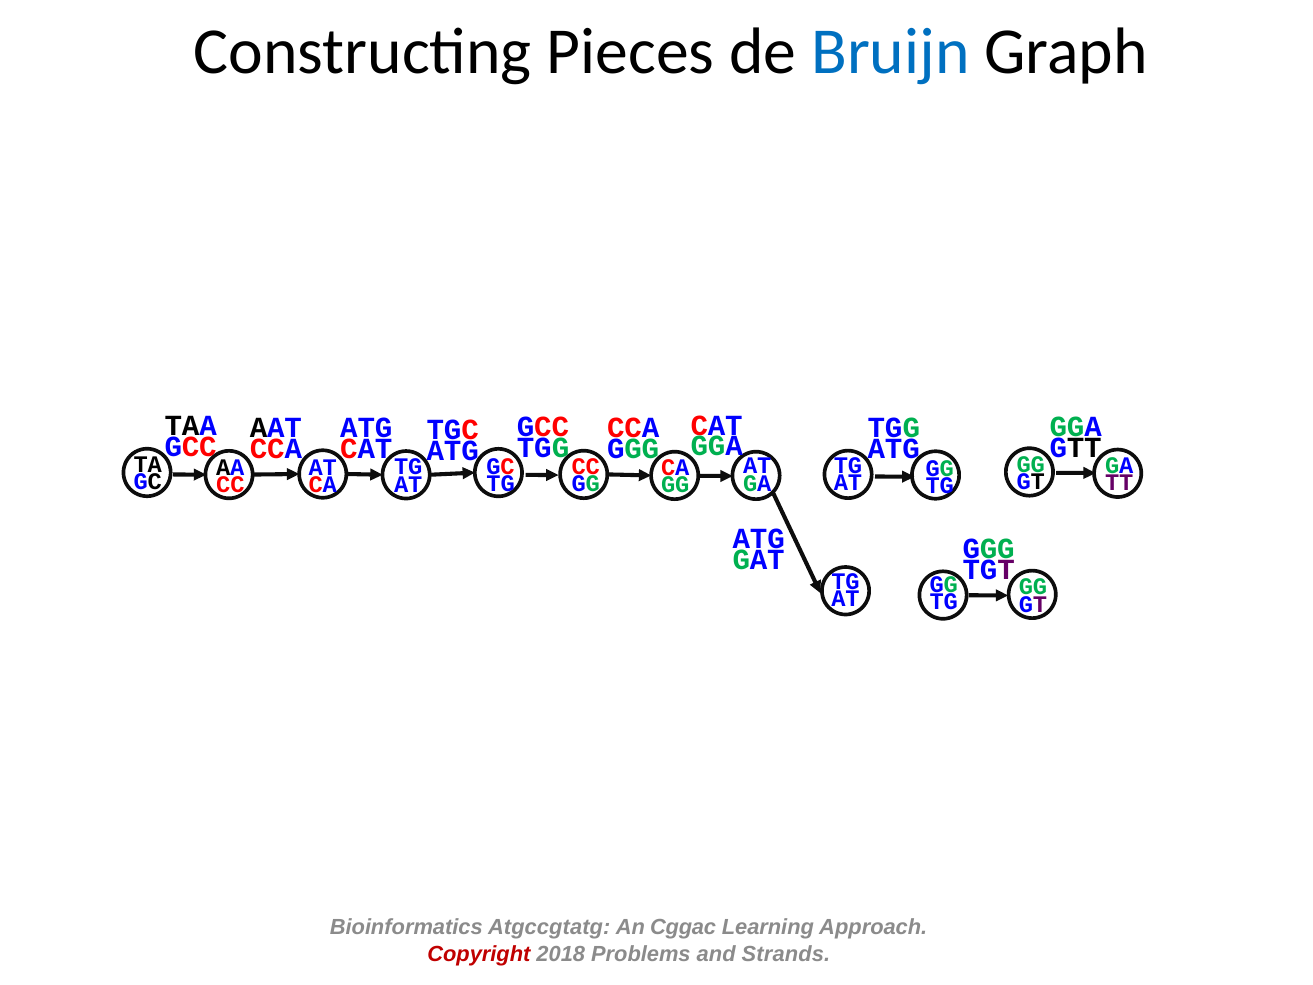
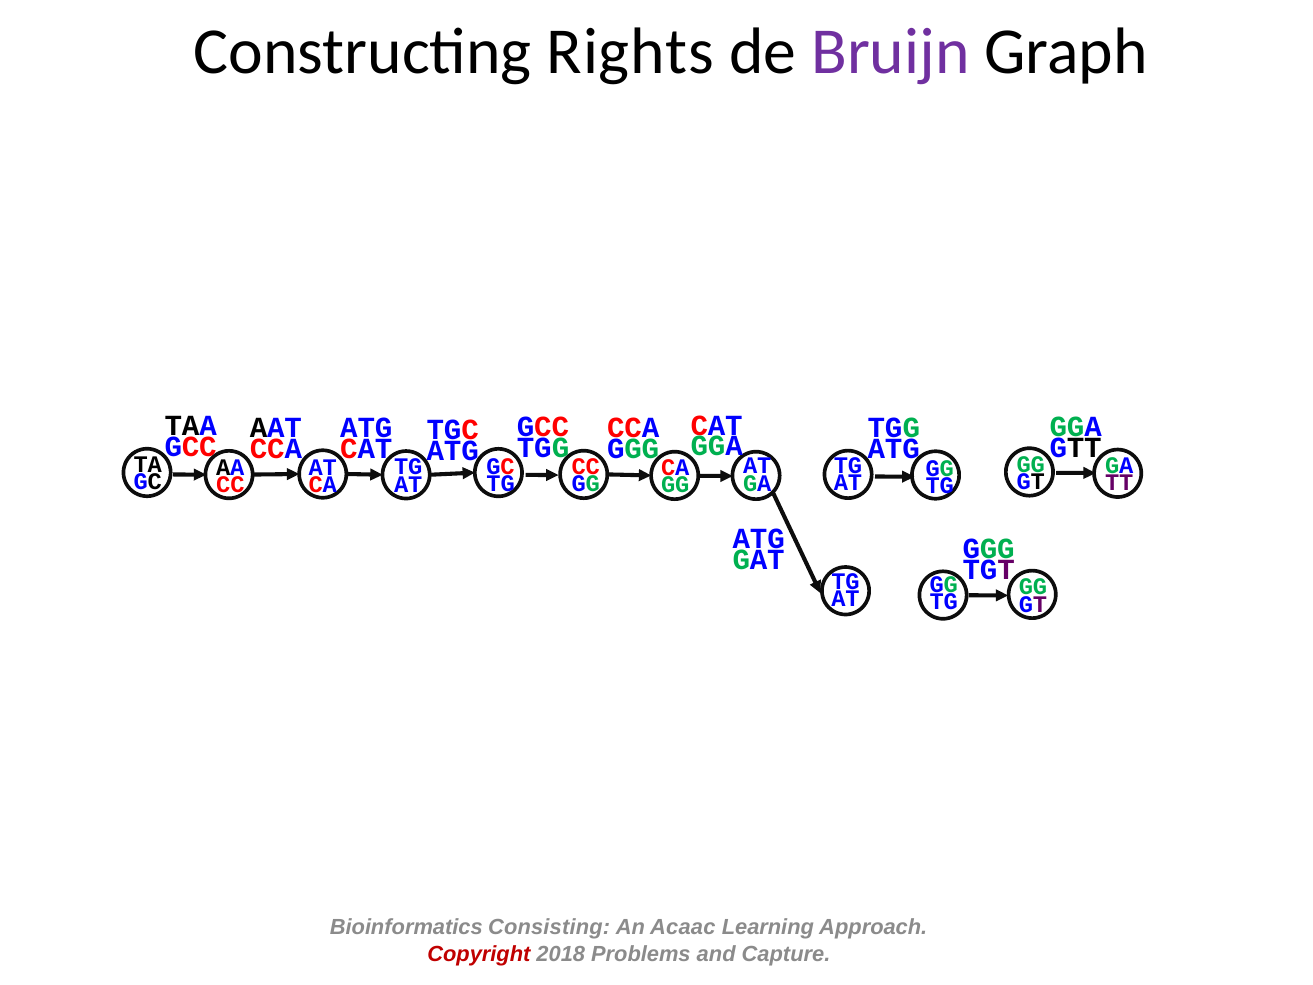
Pieces: Pieces -> Rights
Bruijn colour: blue -> purple
Atgccgtatg: Atgccgtatg -> Consisting
Cggac: Cggac -> Acaac
Strands: Strands -> Capture
